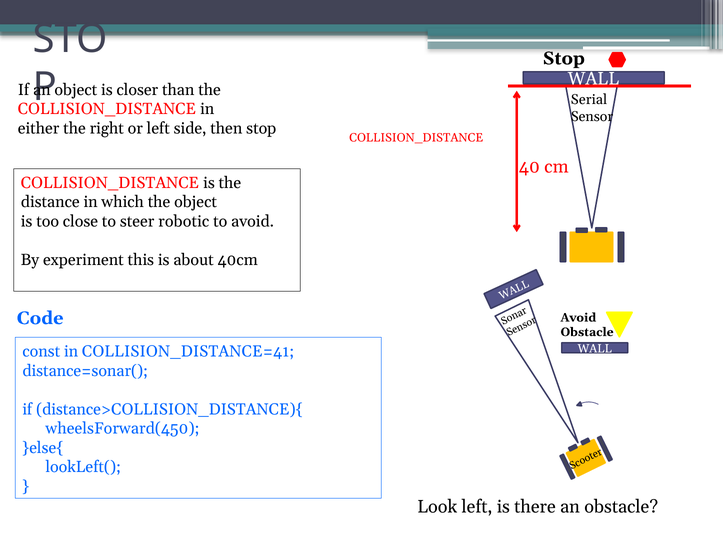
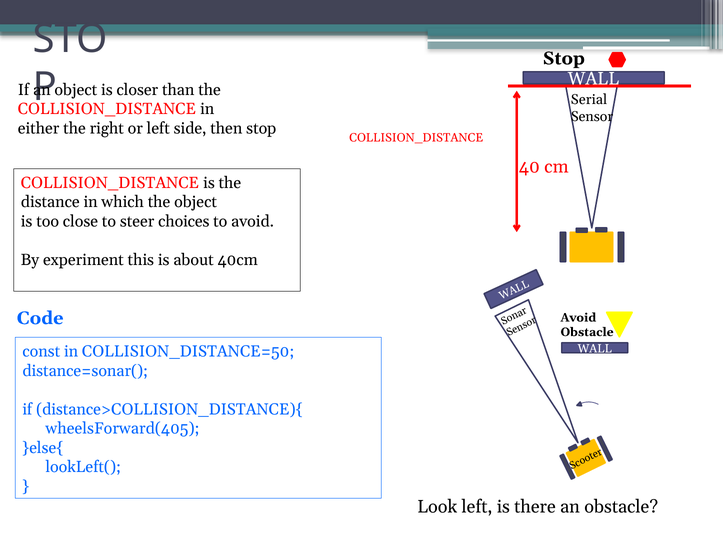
robotic: robotic -> choices
COLLISION_DISTANCE=41: COLLISION_DISTANCE=41 -> COLLISION_DISTANCE=50
wheelsForward(450: wheelsForward(450 -> wheelsForward(405
